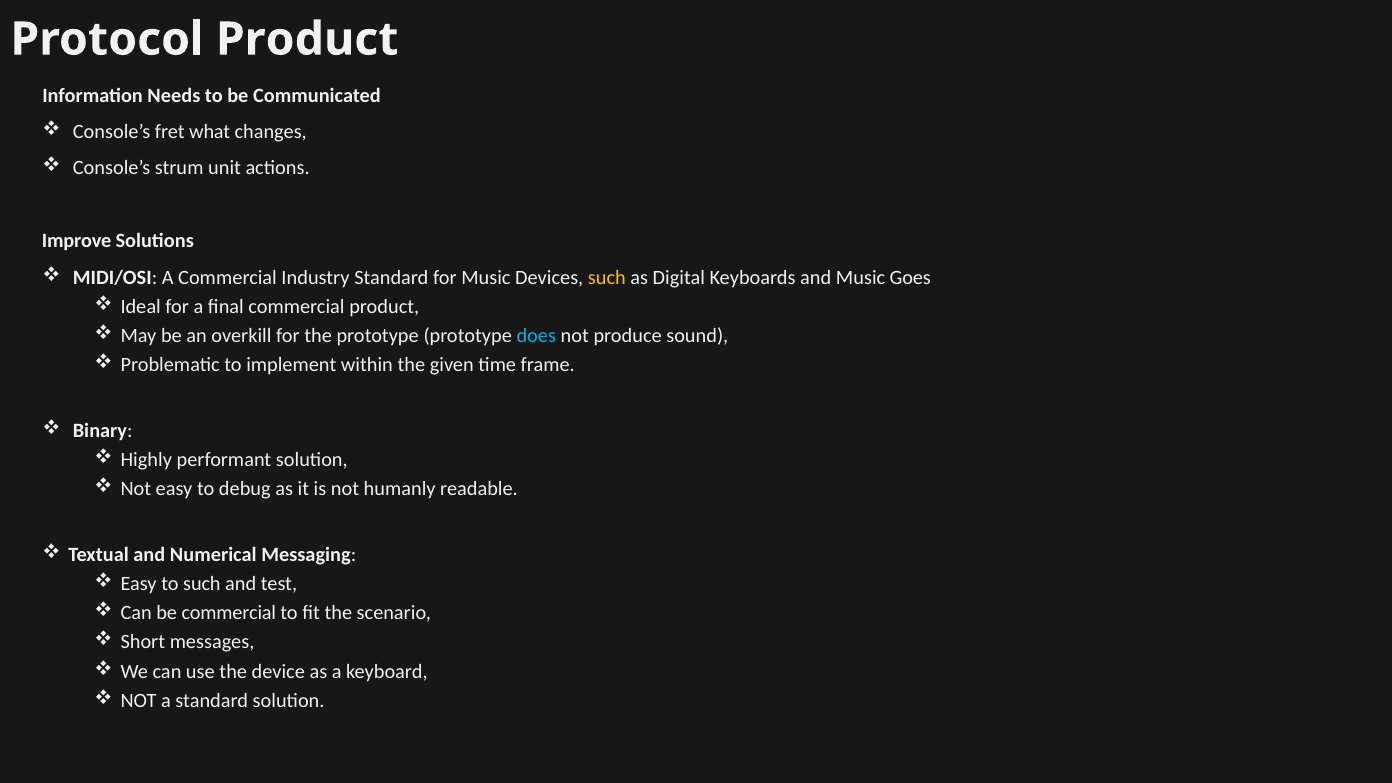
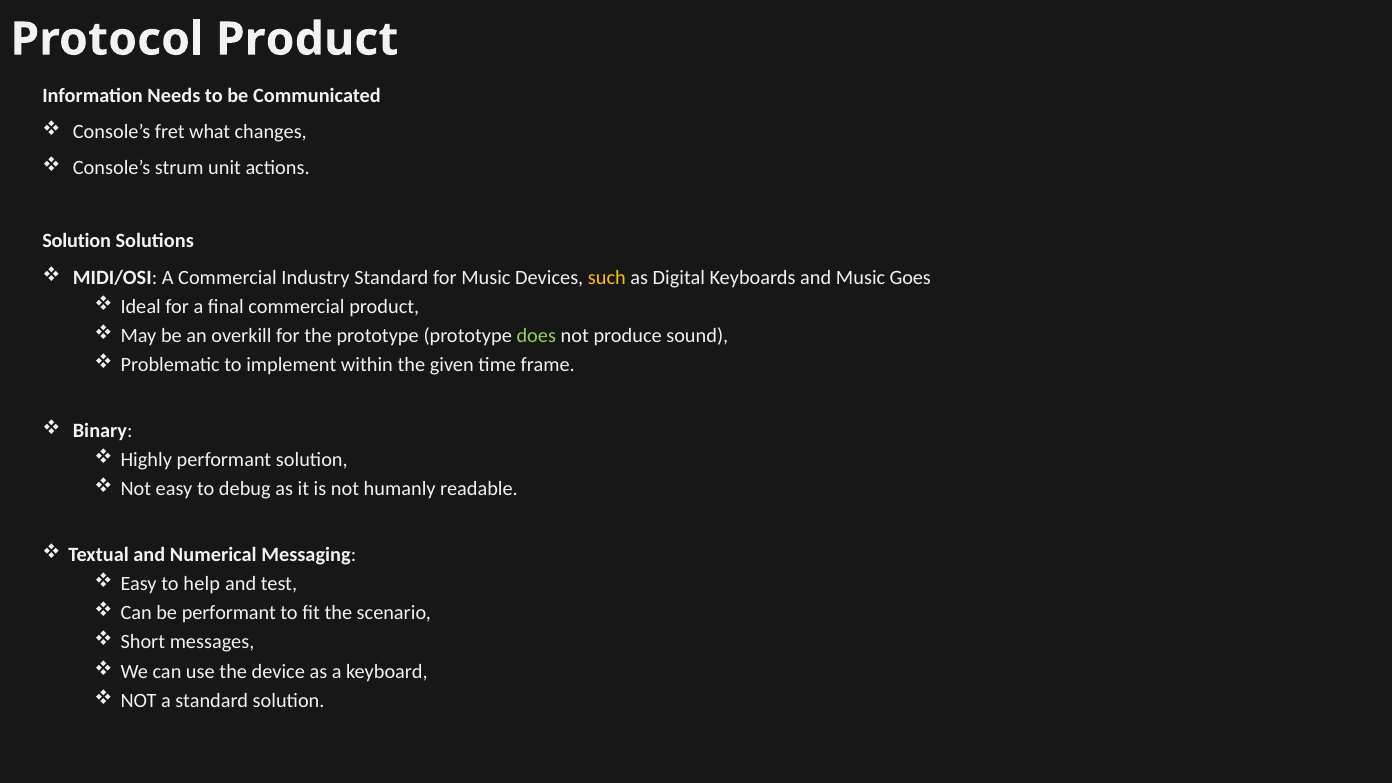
Improve at (77, 241): Improve -> Solution
does colour: light blue -> light green
to such: such -> help
be commercial: commercial -> performant
